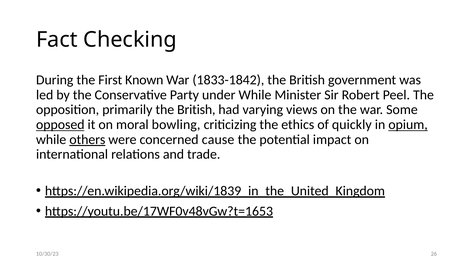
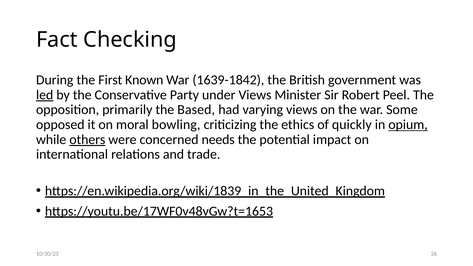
1833-1842: 1833-1842 -> 1639-1842
led underline: none -> present
under While: While -> Views
primarily the British: British -> Based
opposed underline: present -> none
cause: cause -> needs
